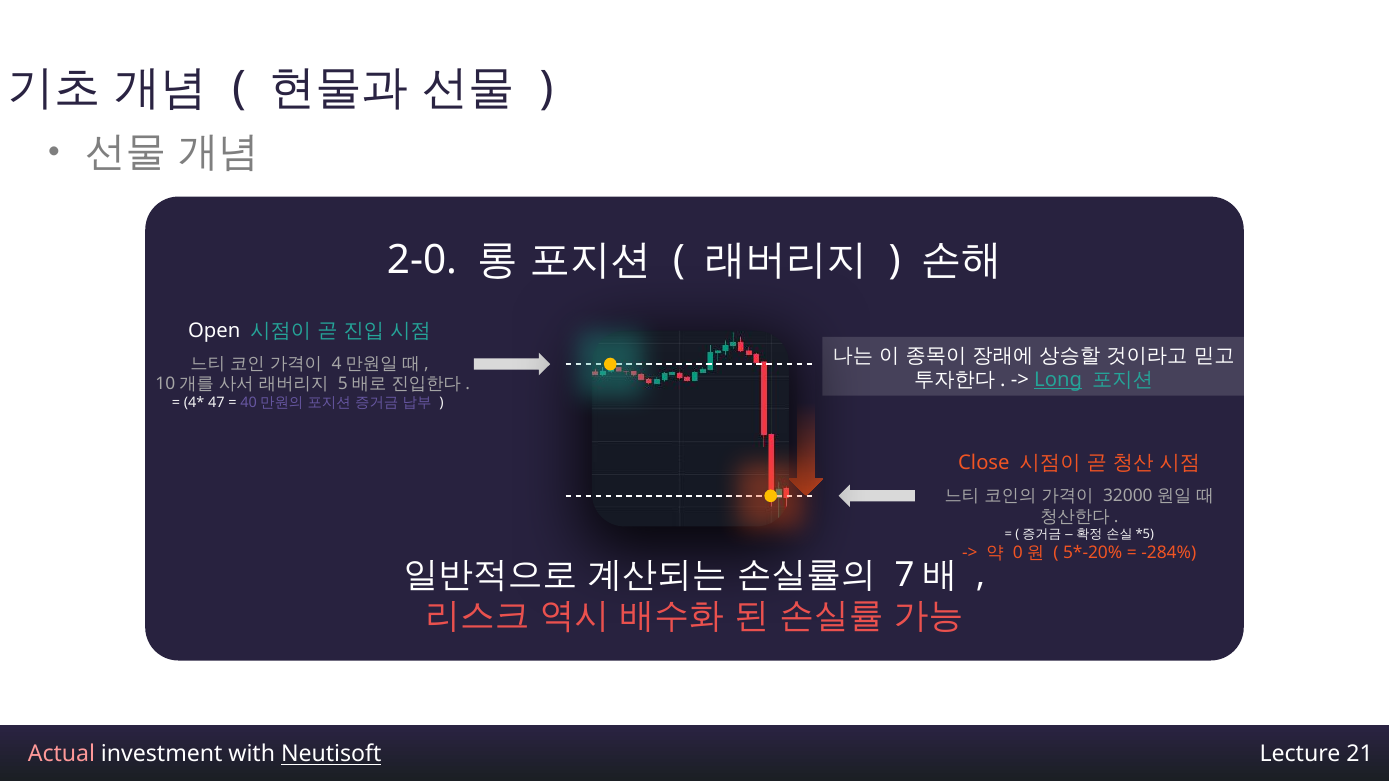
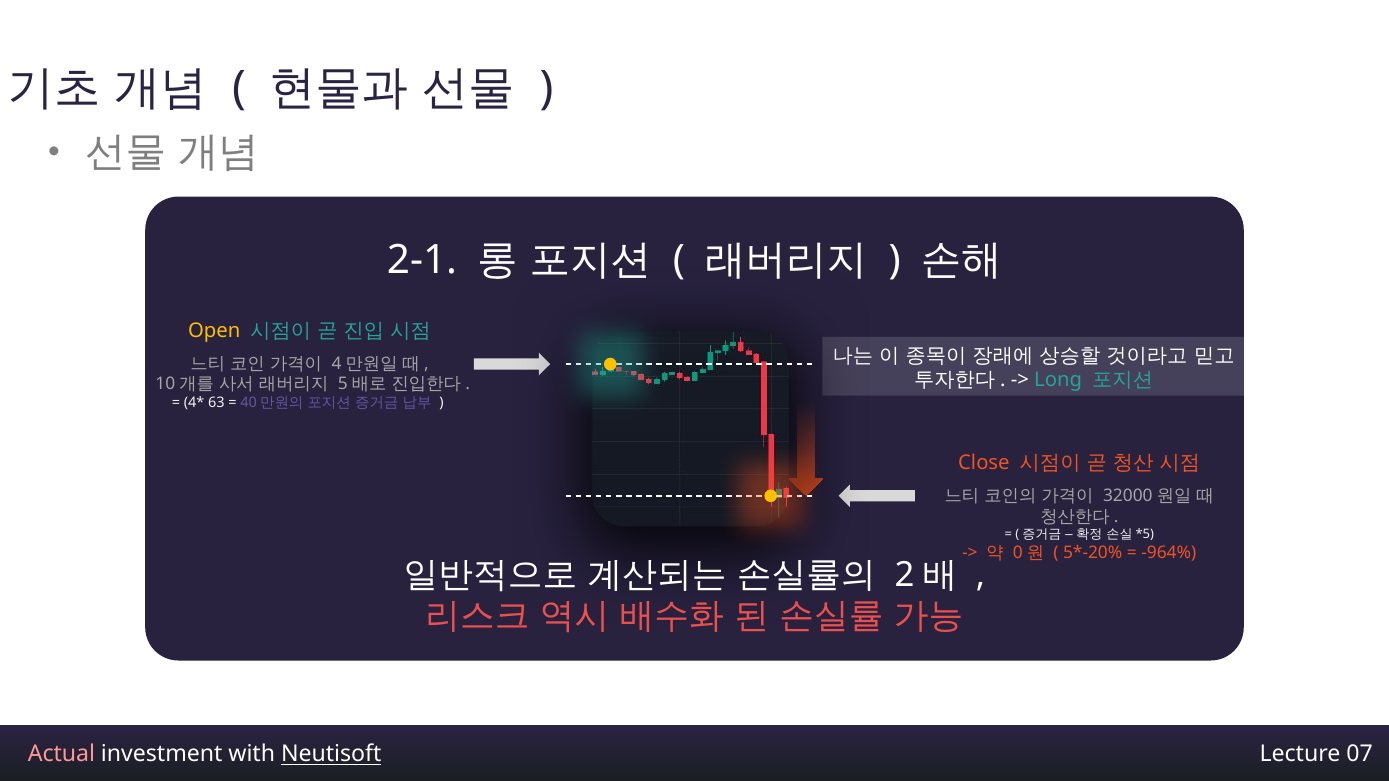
2-0: 2-0 -> 2-1
Open colour: white -> yellow
Long underline: present -> none
47: 47 -> 63
-284%: -284% -> -964%
7: 7 -> 2
21: 21 -> 07
